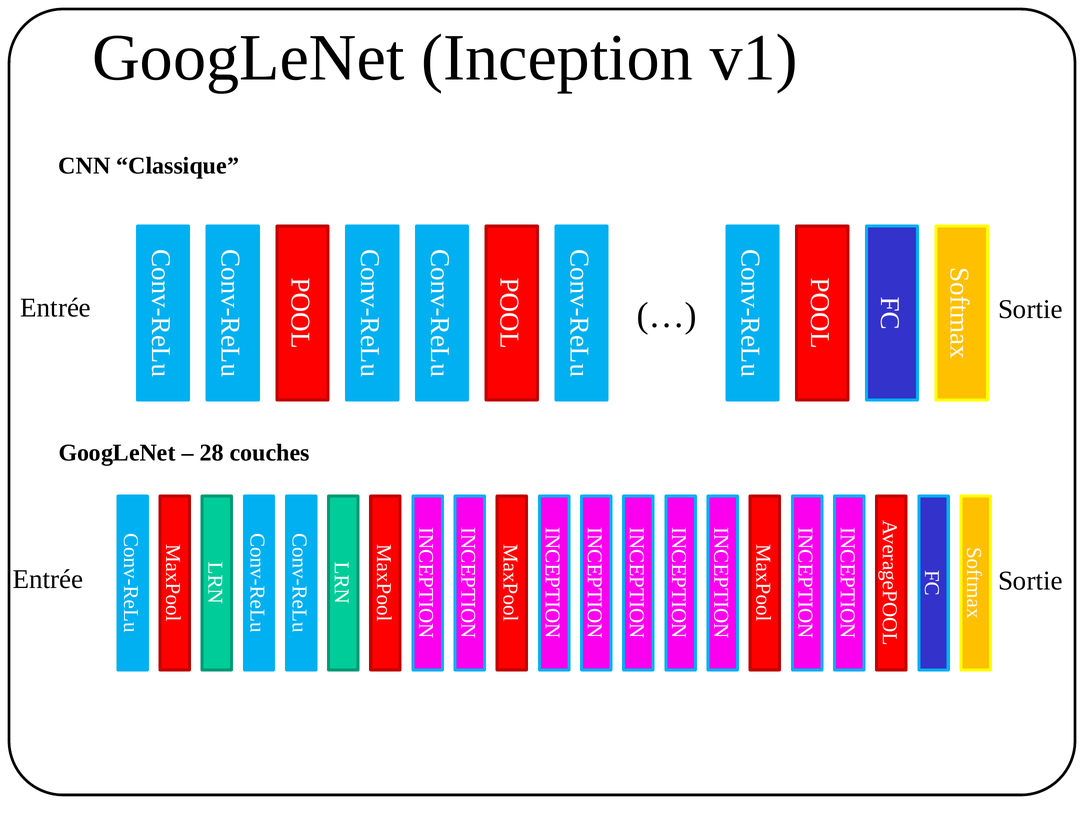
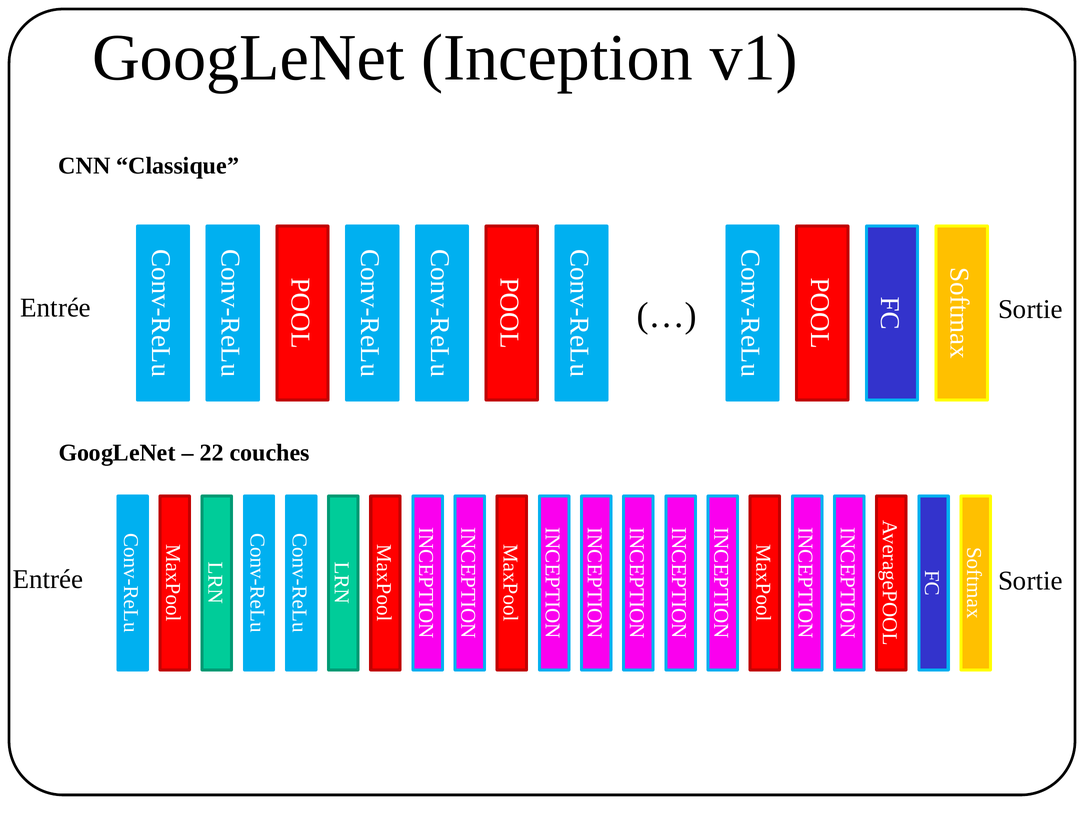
28: 28 -> 22
